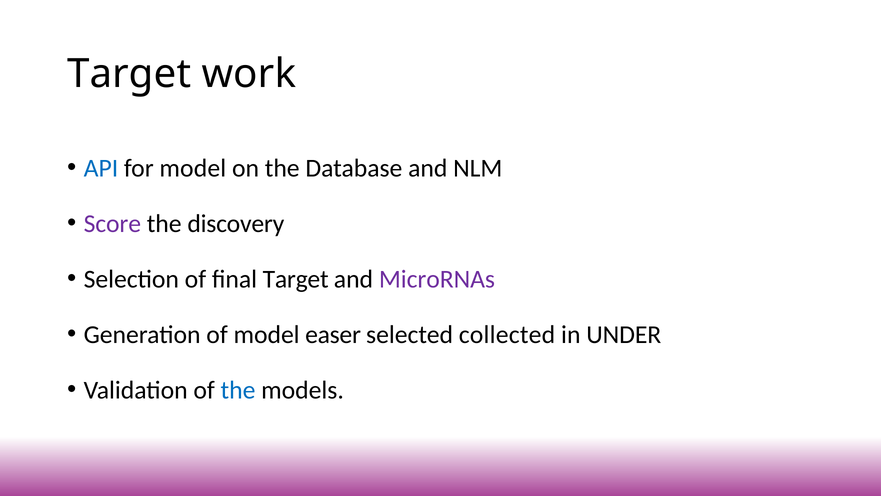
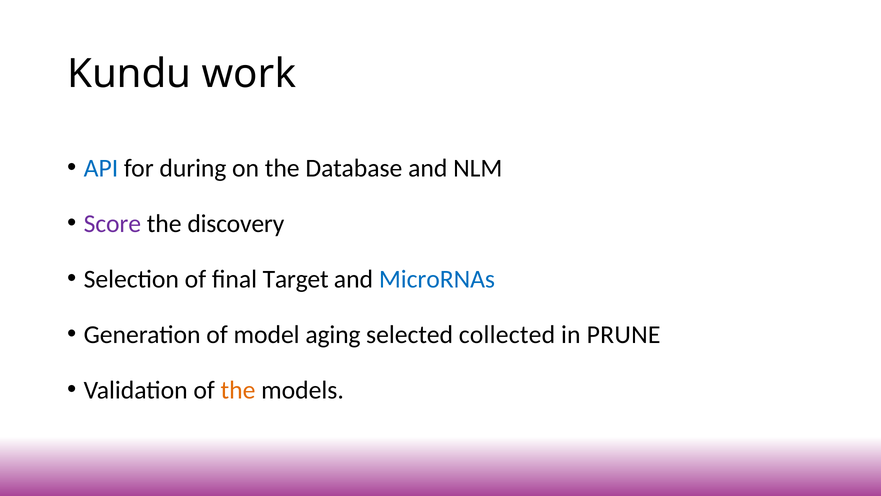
Target at (129, 74): Target -> Kundu
for model: model -> during
MicroRNAs colour: purple -> blue
easer: easer -> aging
UNDER: UNDER -> PRUNE
the at (238, 390) colour: blue -> orange
